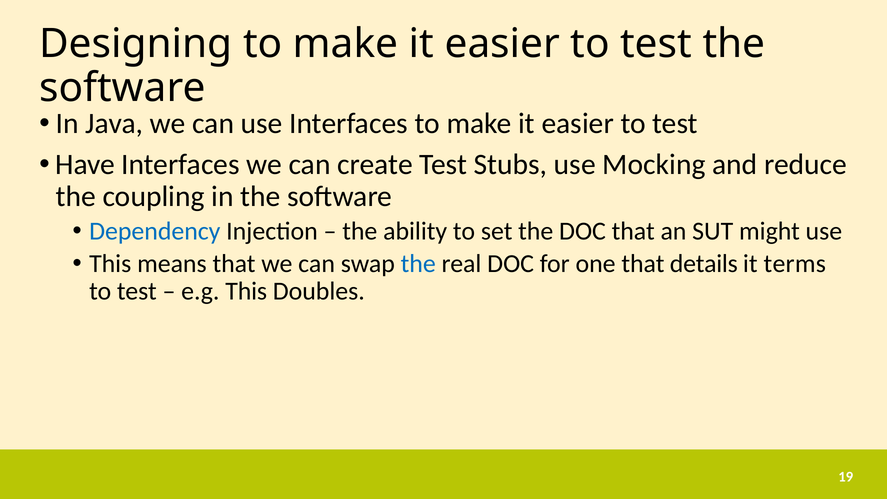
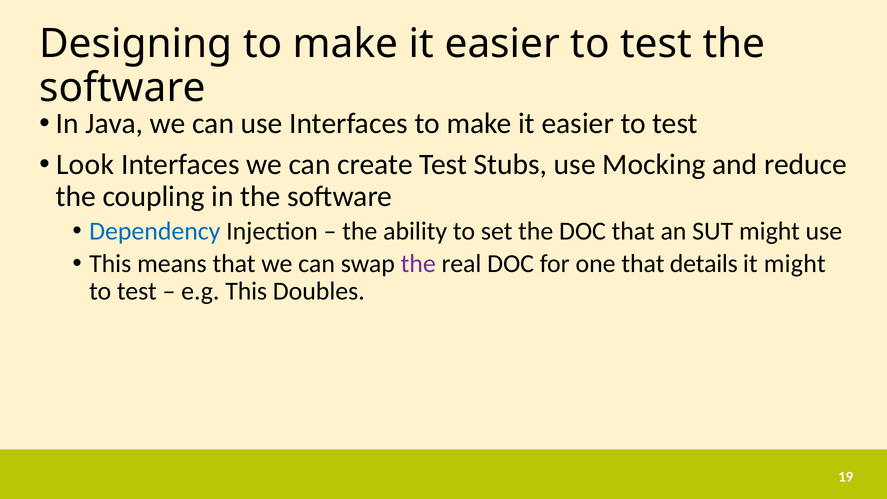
Have: Have -> Look
the at (418, 264) colour: blue -> purple
it terms: terms -> might
